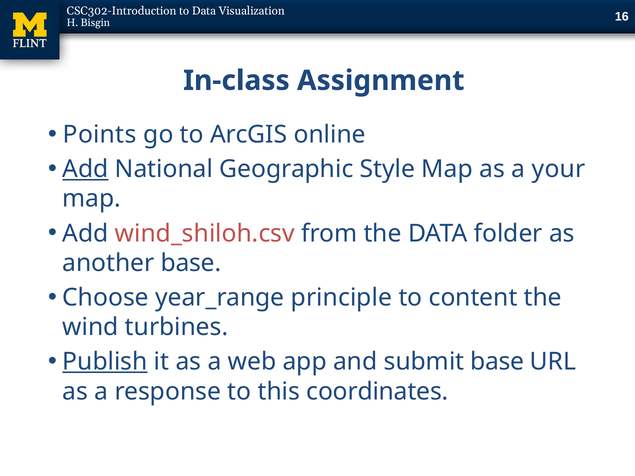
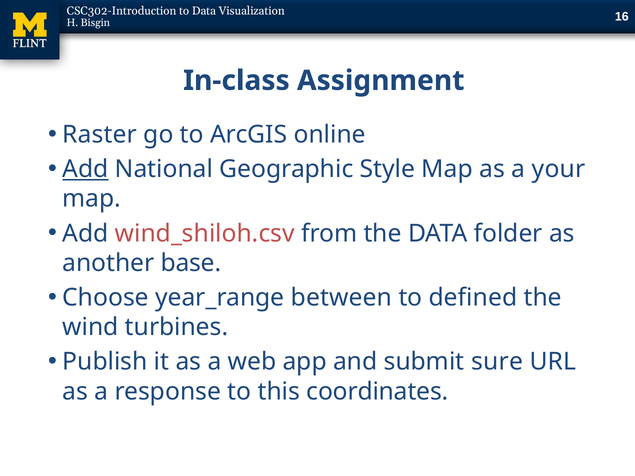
Points: Points -> Raster
principle: principle -> between
content: content -> defined
Publish underline: present -> none
submit base: base -> sure
